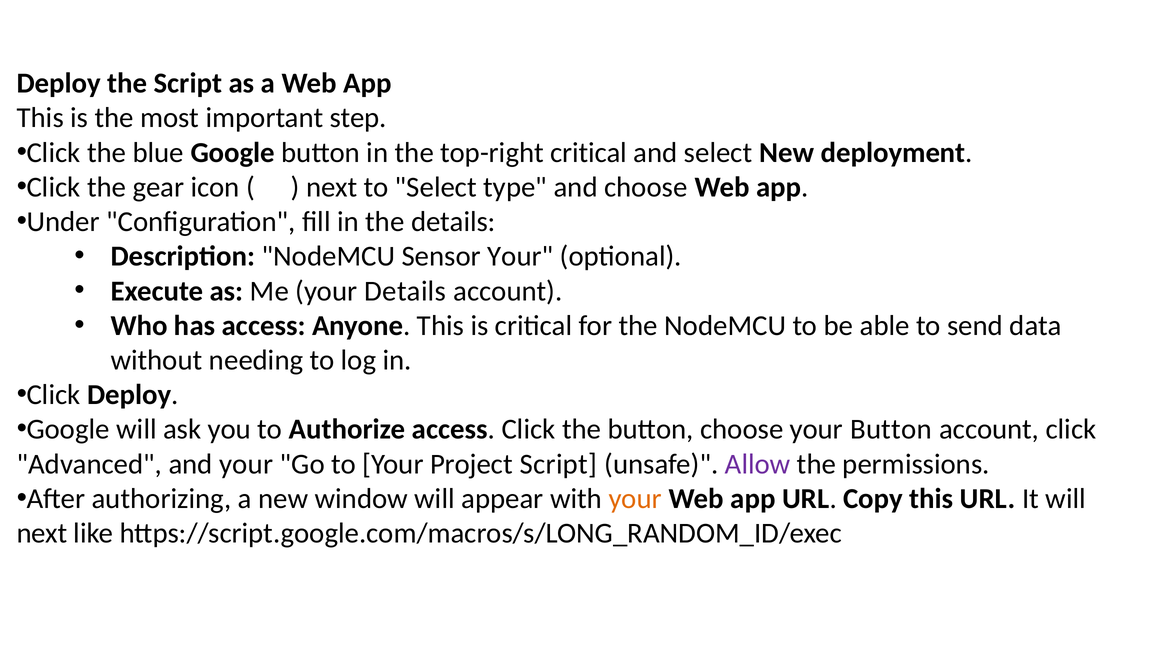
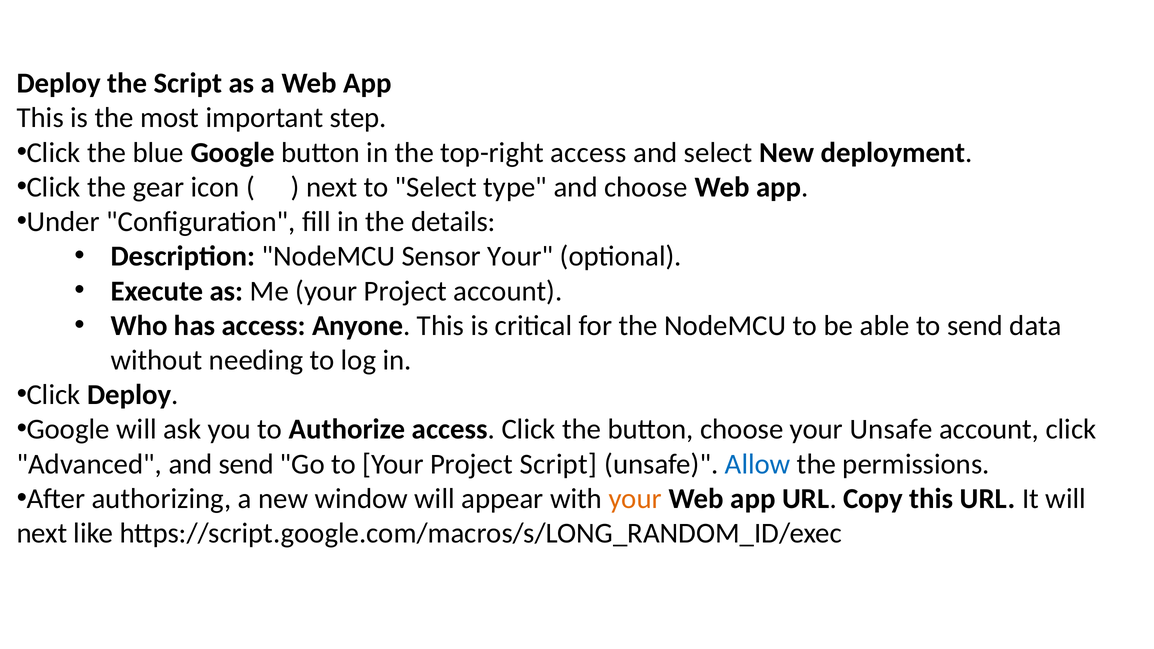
top-right critical: critical -> access
Me your Details: Details -> Project
your Button: Button -> Unsafe
and your: your -> send
Allow colour: purple -> blue
